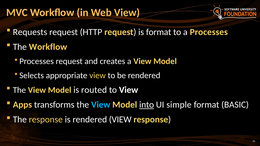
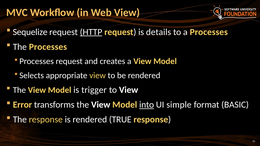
Requests: Requests -> Sequelize
HTTP underline: none -> present
is format: format -> details
The Workflow: Workflow -> Processes
routed: routed -> trigger
Apps: Apps -> Error
View at (101, 105) colour: light blue -> white
rendered VIEW: VIEW -> TRUE
